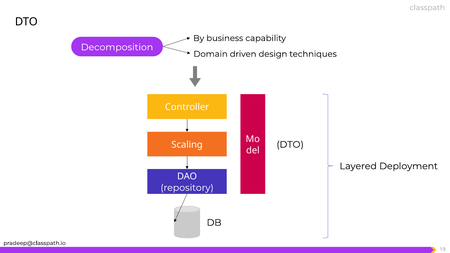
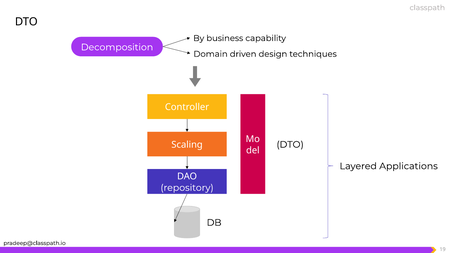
Deployment: Deployment -> Applications
